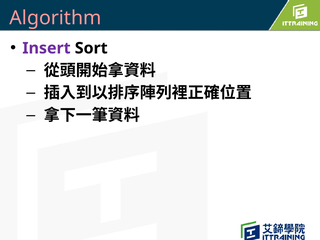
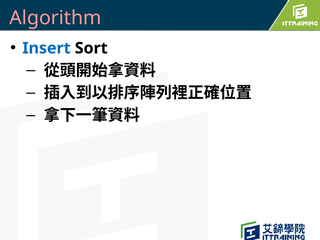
Insert colour: purple -> blue
